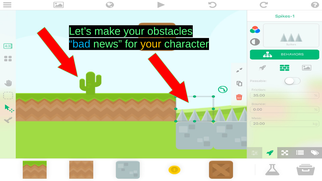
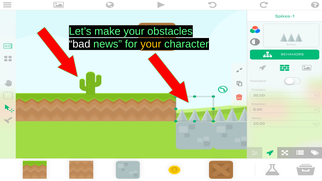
bad colour: light blue -> white
